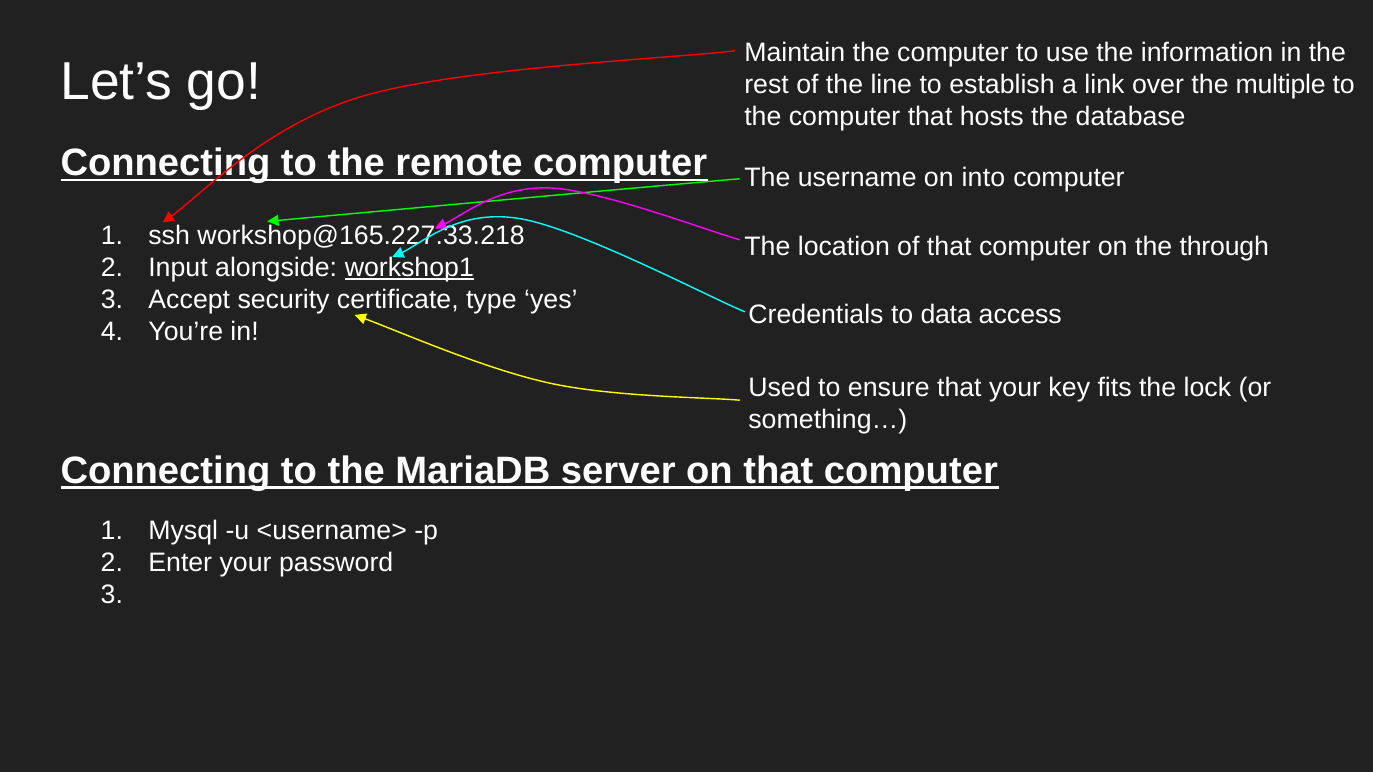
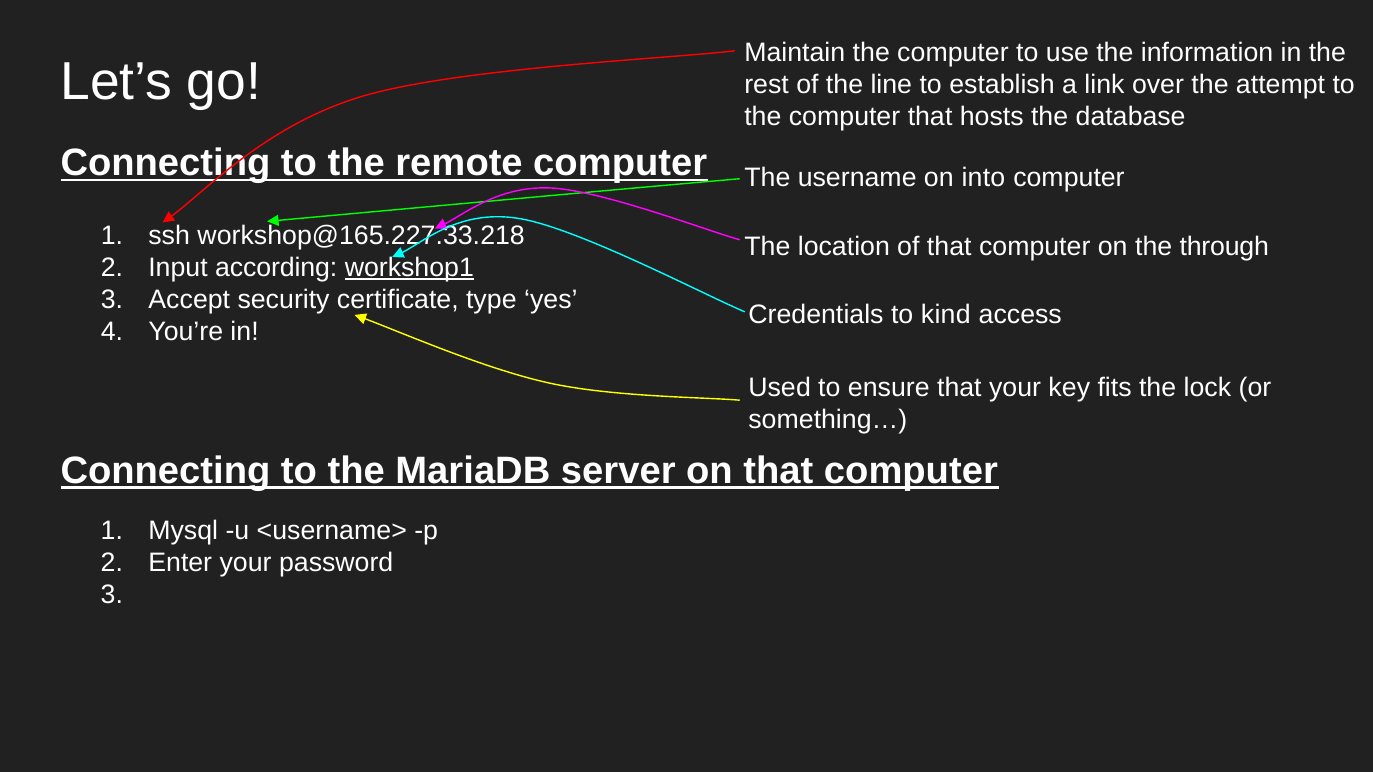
multiple: multiple -> attempt
alongside: alongside -> according
data: data -> kind
